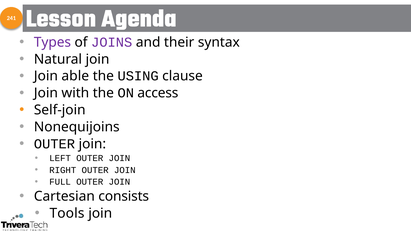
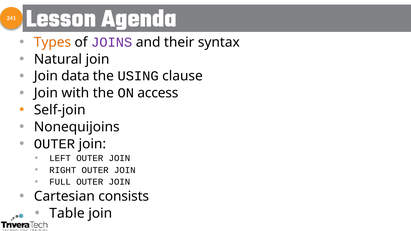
Types colour: purple -> orange
able: able -> data
Tools: Tools -> Table
